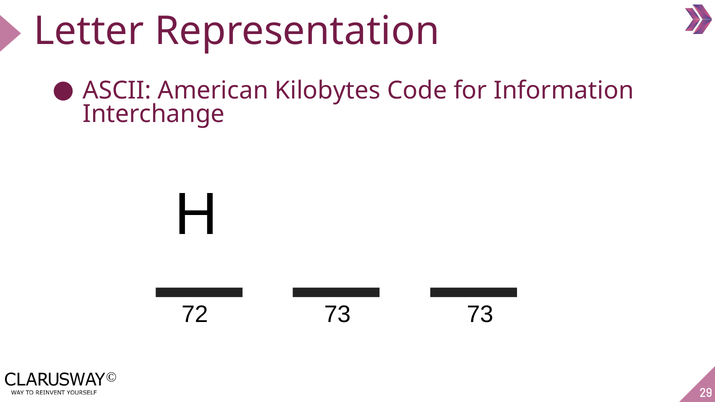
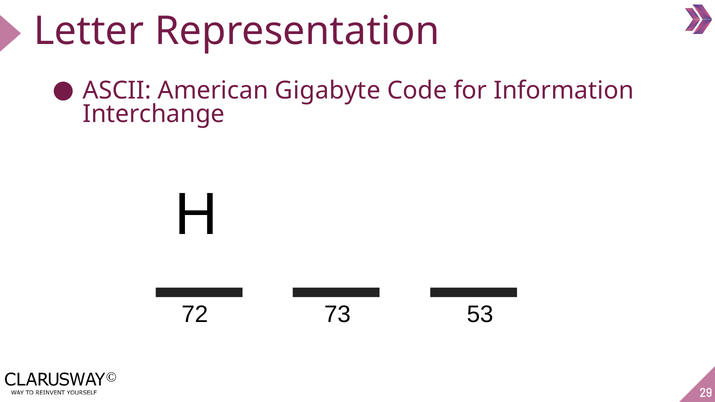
Kilobytes: Kilobytes -> Gigabyte
73 73: 73 -> 53
